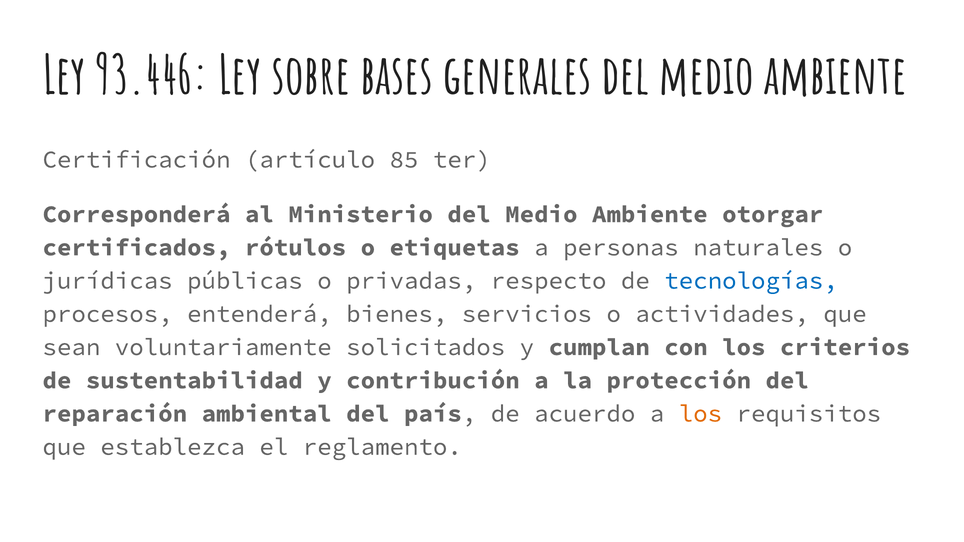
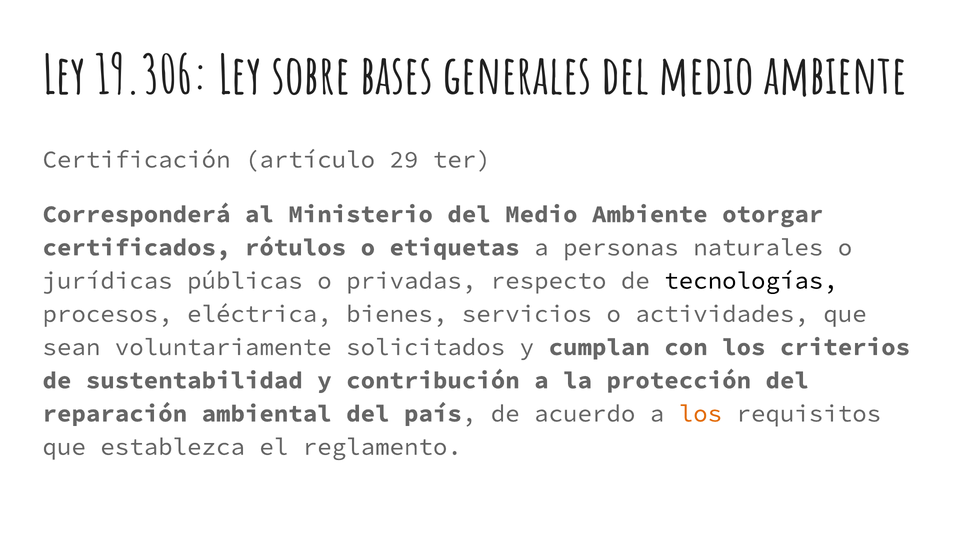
93.446: 93.446 -> 19.306
85: 85 -> 29
tecnologías colour: blue -> black
entenderá: entenderá -> eléctrica
